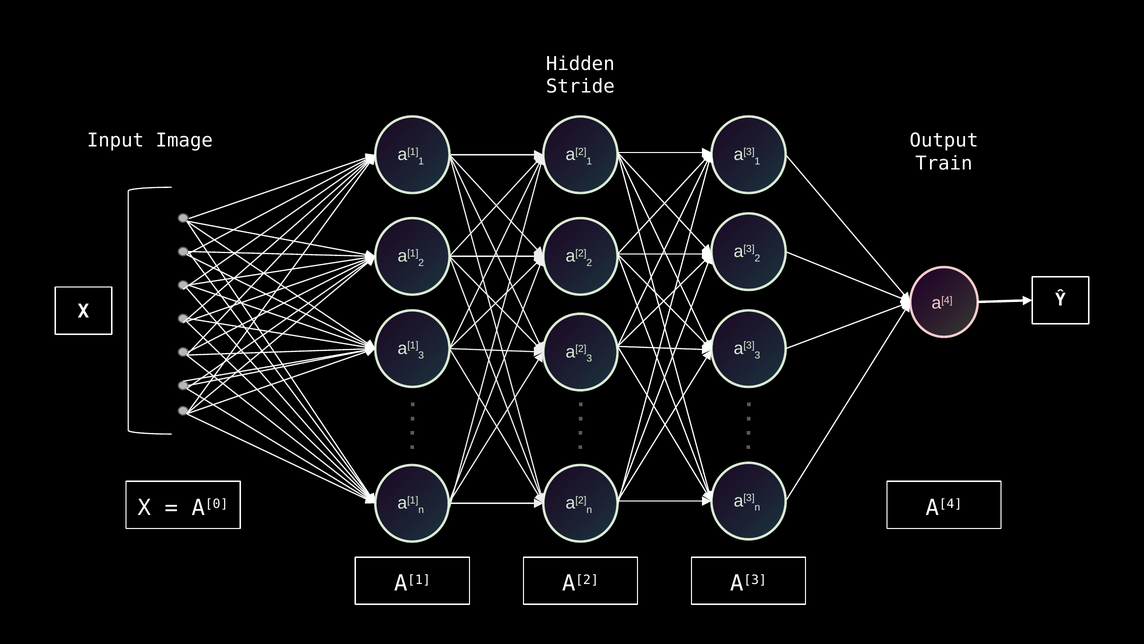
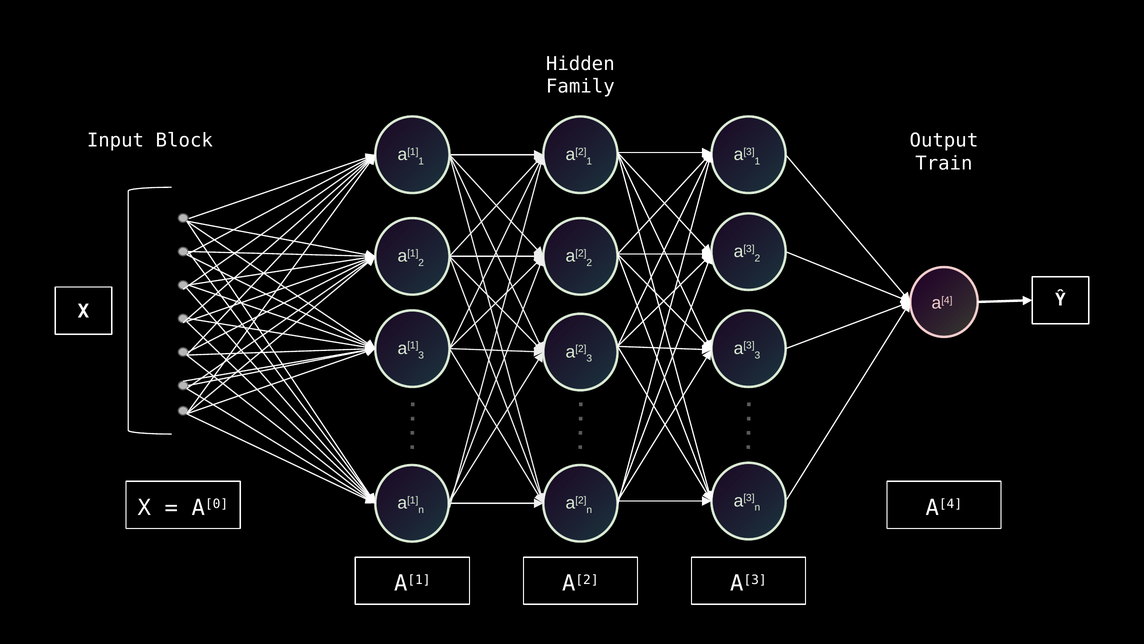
Stride: Stride -> Family
Image: Image -> Block
